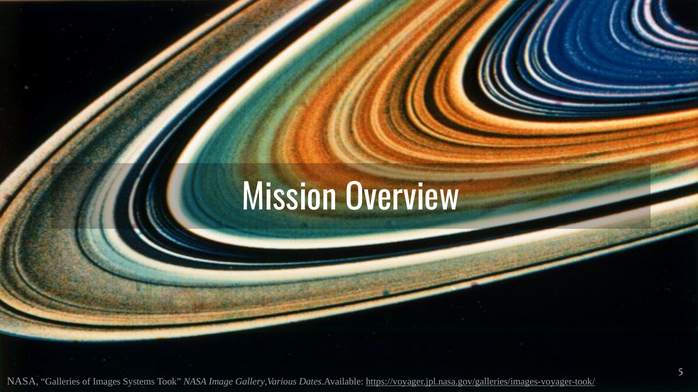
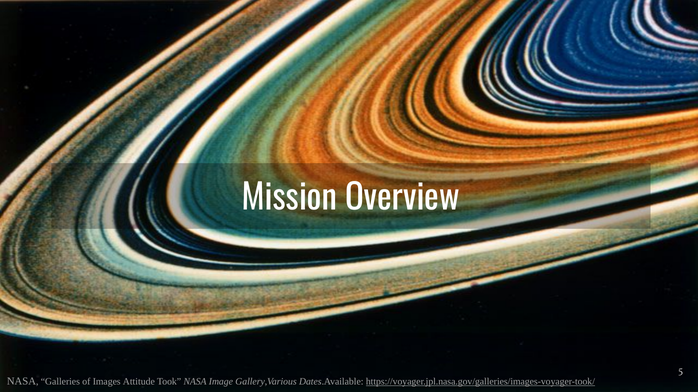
Systems: Systems -> Attitude
